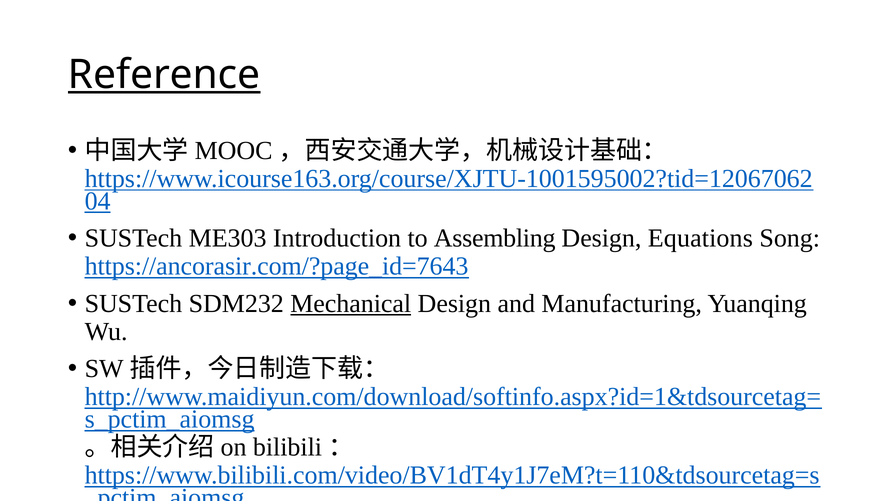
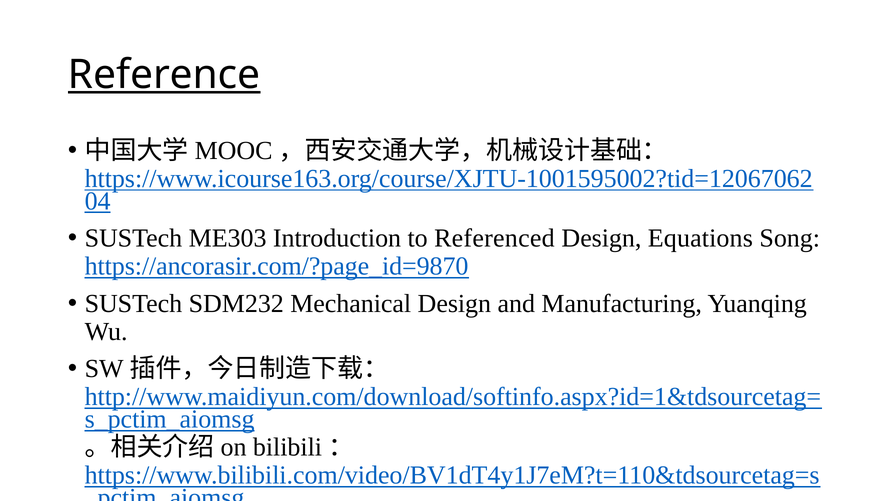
Assembling: Assembling -> Referenced
https://ancorasir.com/?page_id=7643: https://ancorasir.com/?page_id=7643 -> https://ancorasir.com/?page_id=9870
Mechanical underline: present -> none
